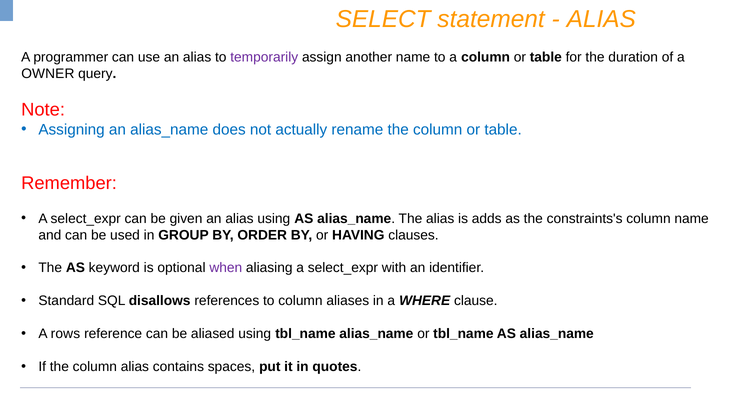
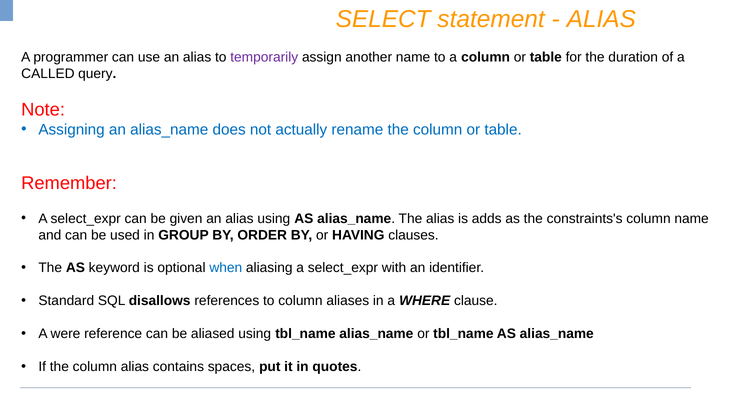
OWNER: OWNER -> CALLED
when colour: purple -> blue
rows: rows -> were
